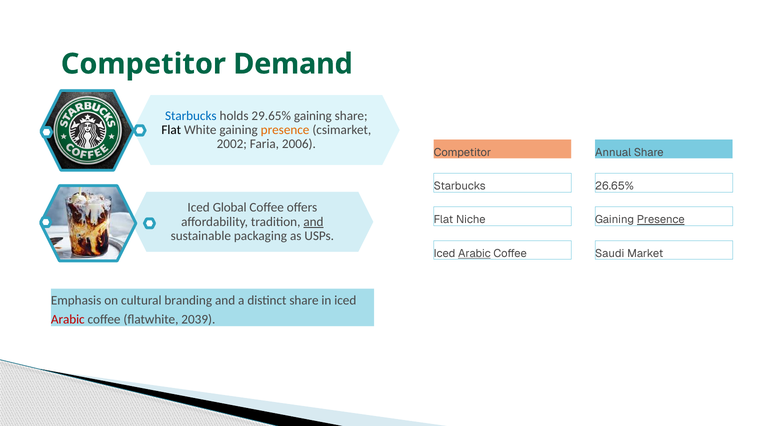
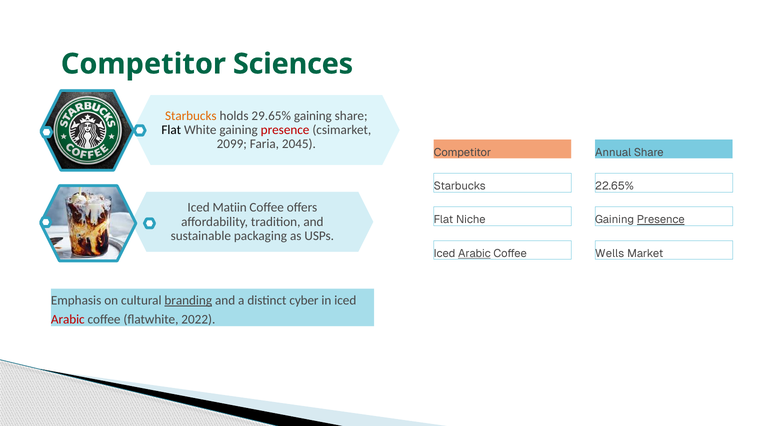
Demand: Demand -> Sciences
Starbucks at (191, 116) colour: blue -> orange
presence at (285, 130) colour: orange -> red
2002: 2002 -> 2099
2006: 2006 -> 2045
26.65%: 26.65% -> 22.65%
Global: Global -> Matiin
and at (313, 222) underline: present -> none
Saudi: Saudi -> Wells
branding underline: none -> present
distinct share: share -> cyber
2039: 2039 -> 2022
